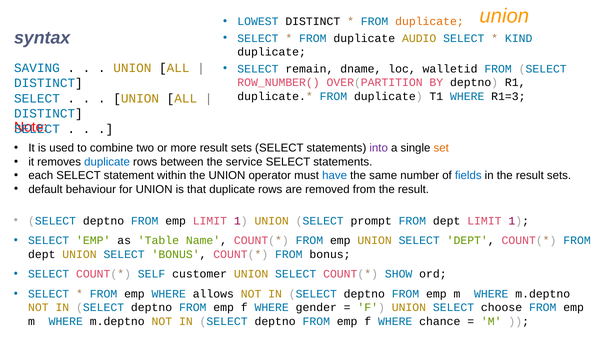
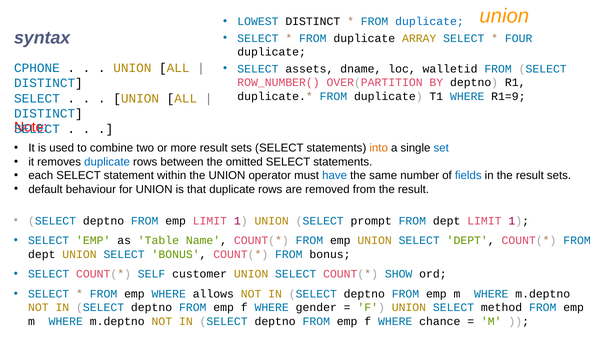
duplicate at (429, 22) colour: orange -> blue
AUDIO: AUDIO -> ARRAY
KIND: KIND -> FOUR
remain: remain -> assets
SAVING: SAVING -> CPHONE
R1=3: R1=3 -> R1=9
into colour: purple -> orange
set colour: orange -> blue
service: service -> omitted
choose: choose -> method
